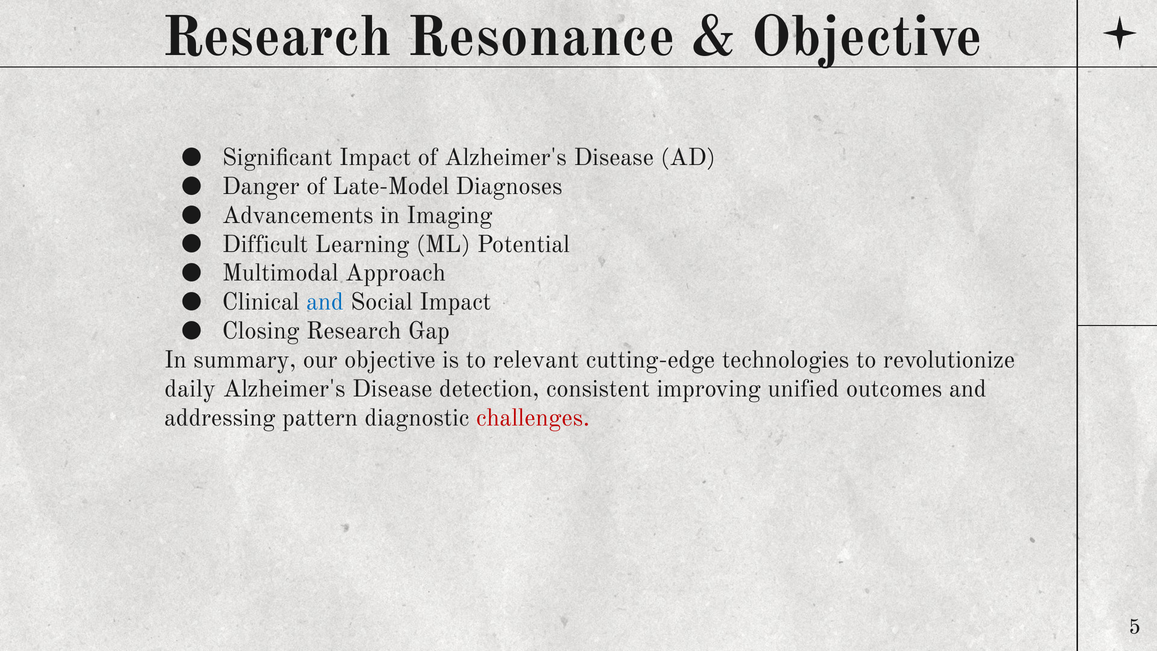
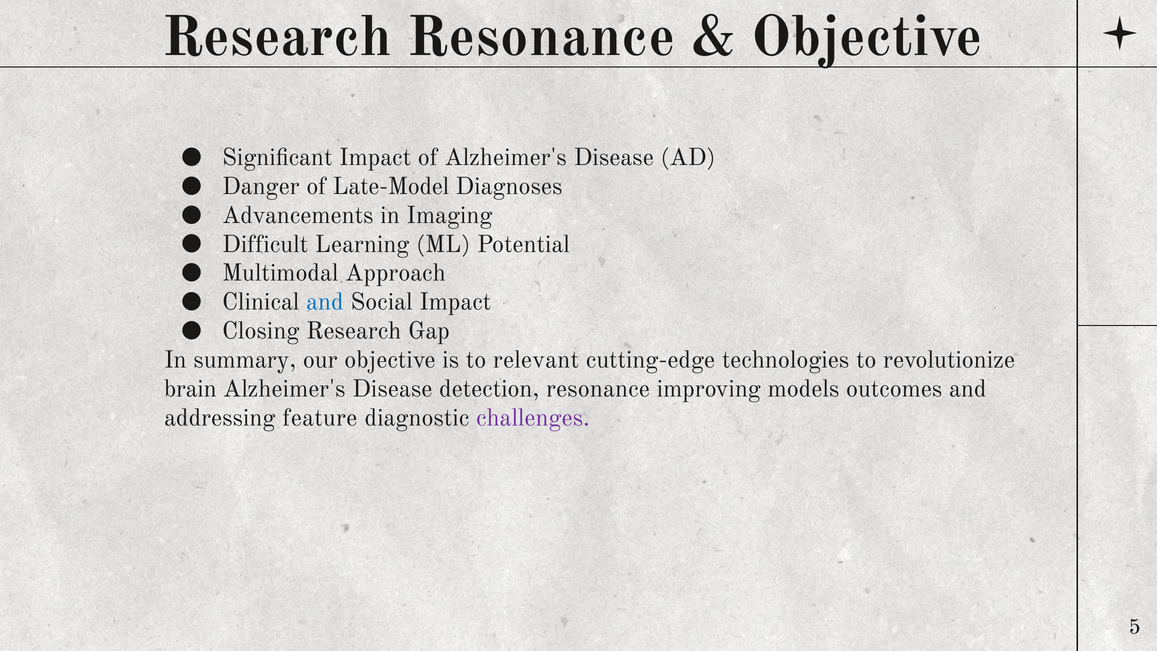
daily: daily -> brain
detection consistent: consistent -> resonance
unified: unified -> models
pattern: pattern -> feature
challenges colour: red -> purple
